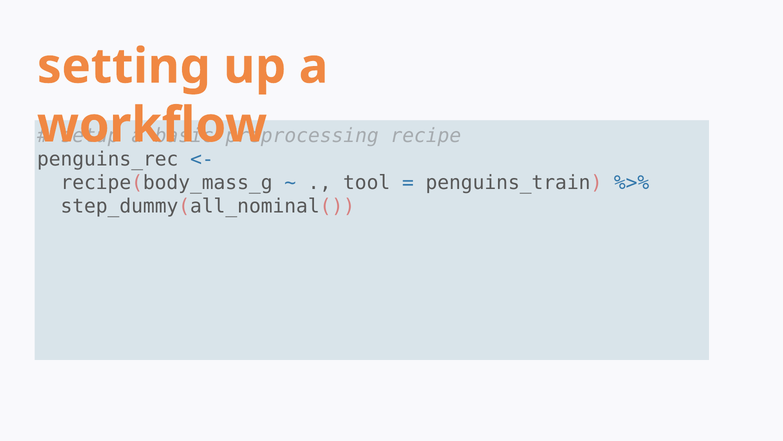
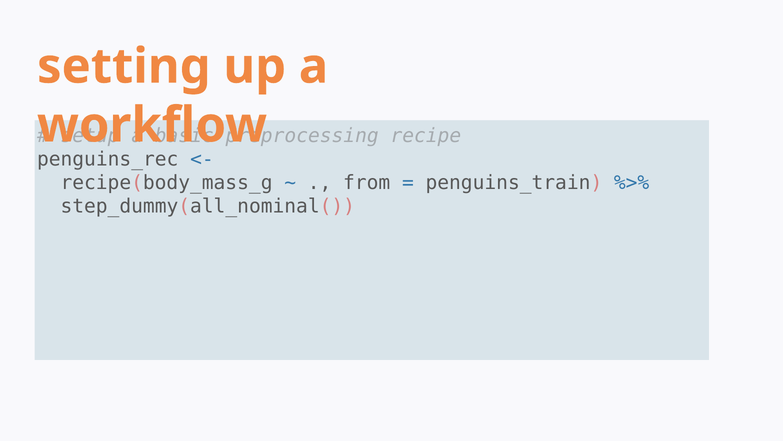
tool: tool -> from
